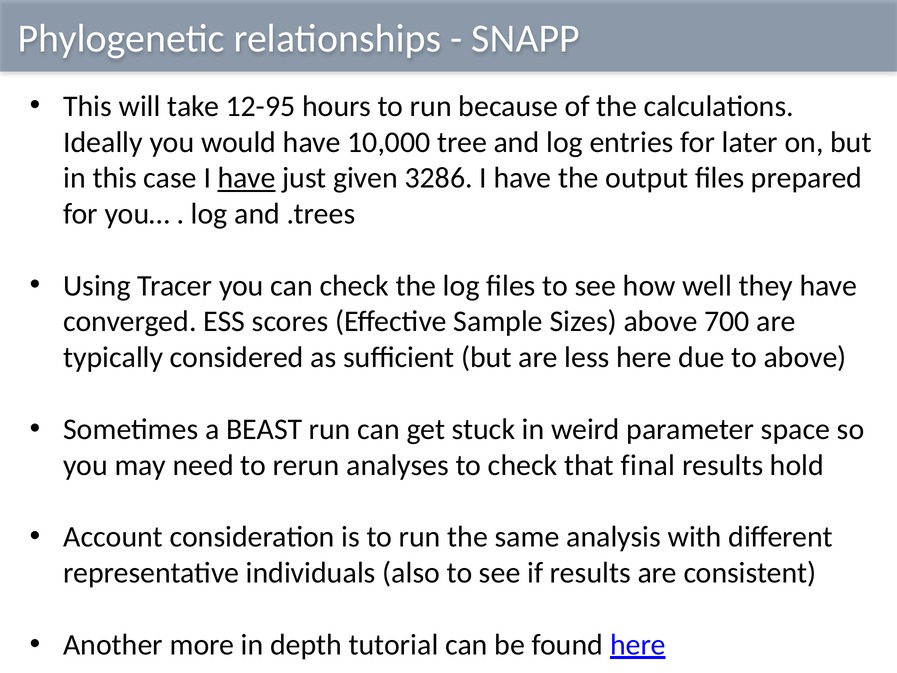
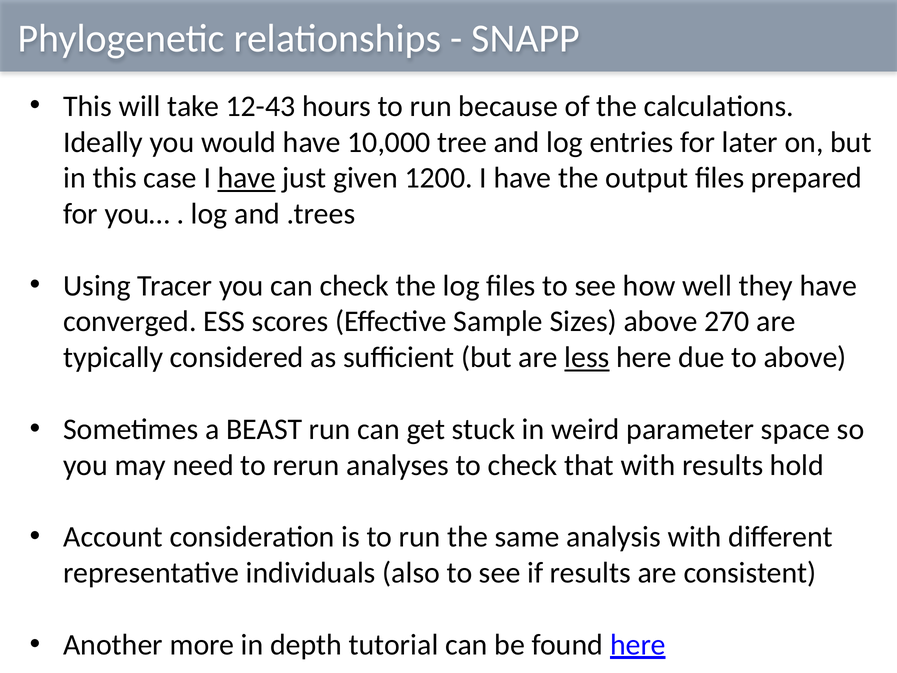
12-95: 12-95 -> 12-43
3286: 3286 -> 1200
700: 700 -> 270
less underline: none -> present
that final: final -> with
